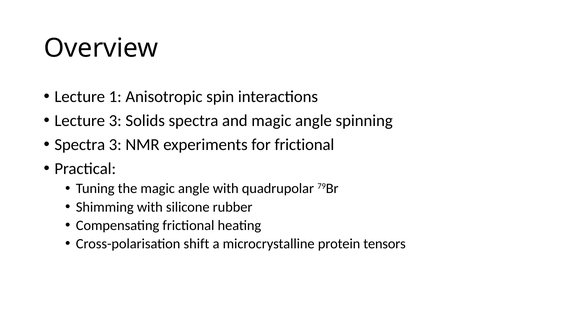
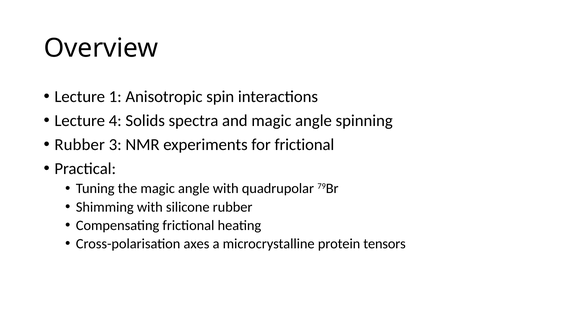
Lecture 3: 3 -> 4
Spectra at (80, 145): Spectra -> Rubber
shift: shift -> axes
